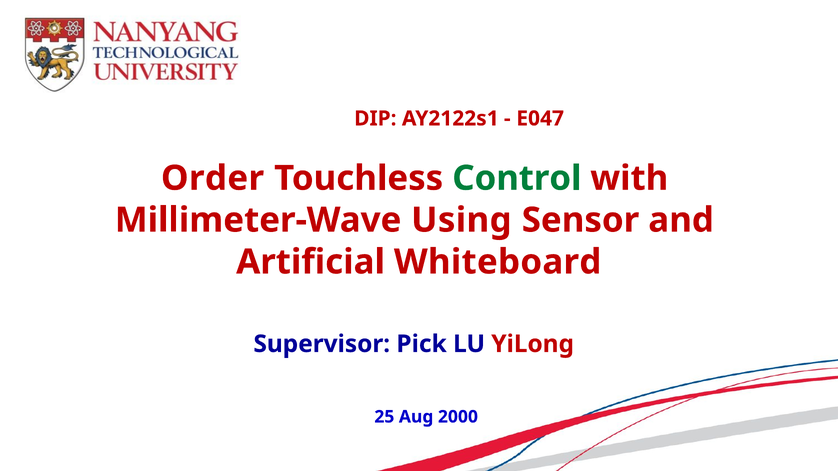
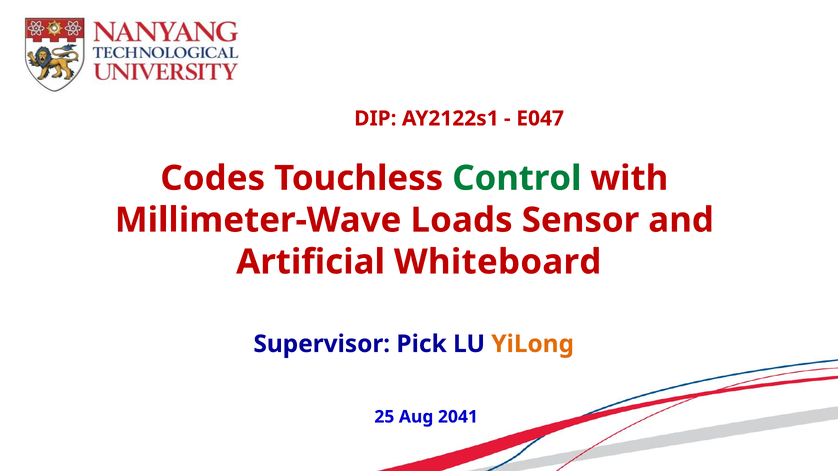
Order: Order -> Codes
Using: Using -> Loads
YiLong colour: red -> orange
2000: 2000 -> 2041
